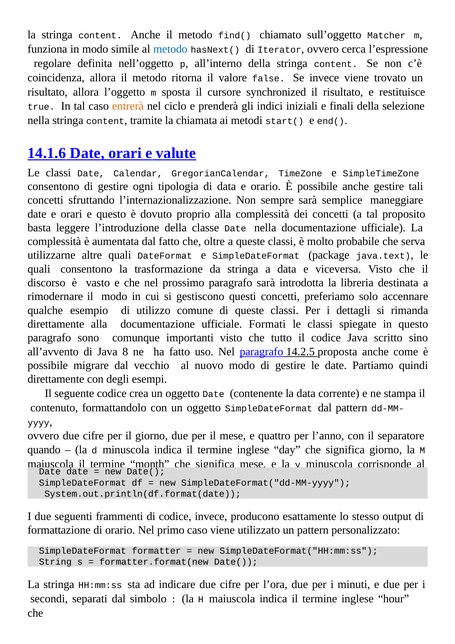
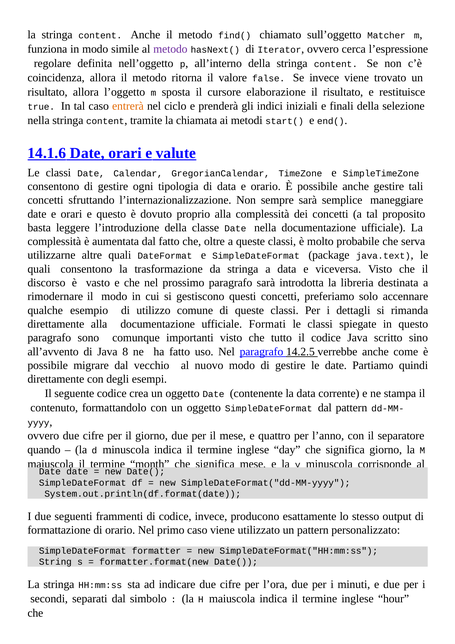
metodo at (170, 49) colour: blue -> purple
synchronized: synchronized -> elaborazione
proposta: proposta -> verrebbe
